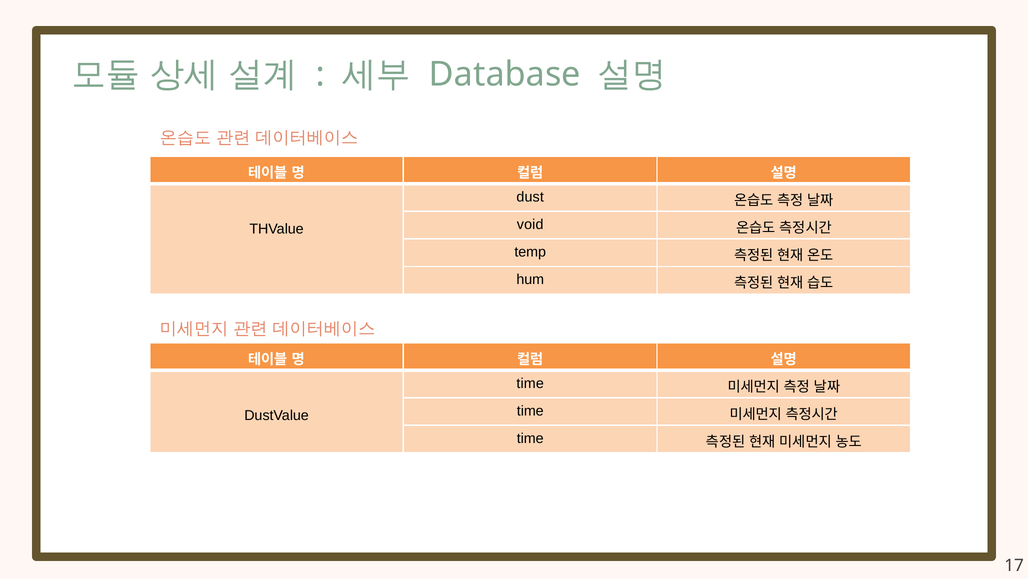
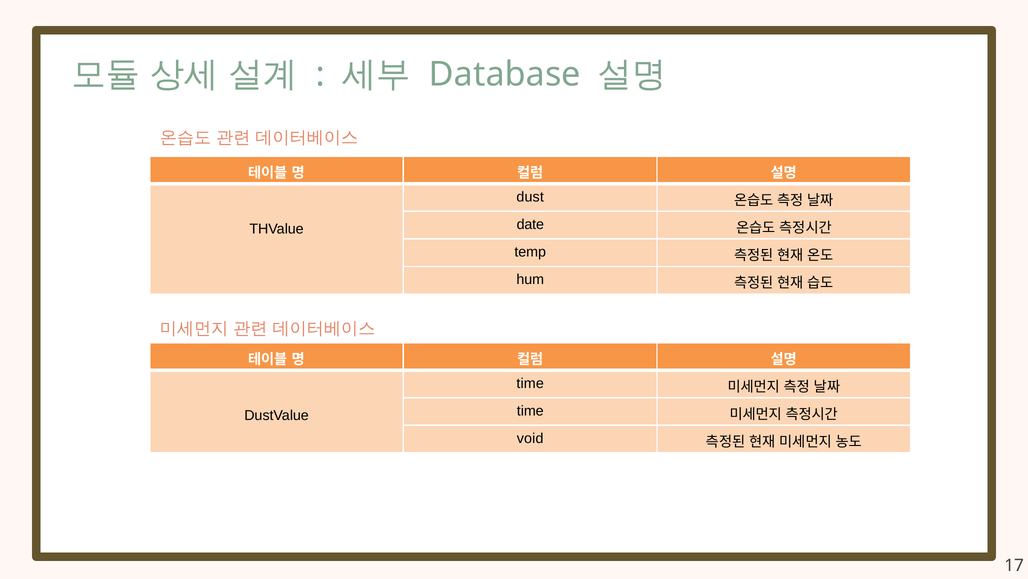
void: void -> date
time at (530, 438): time -> void
